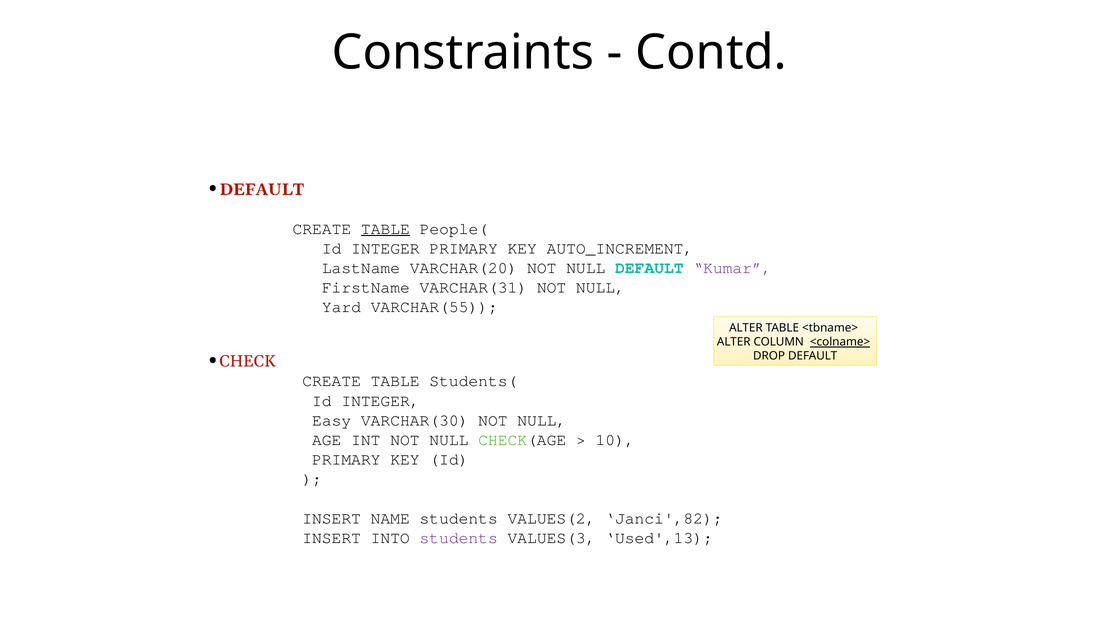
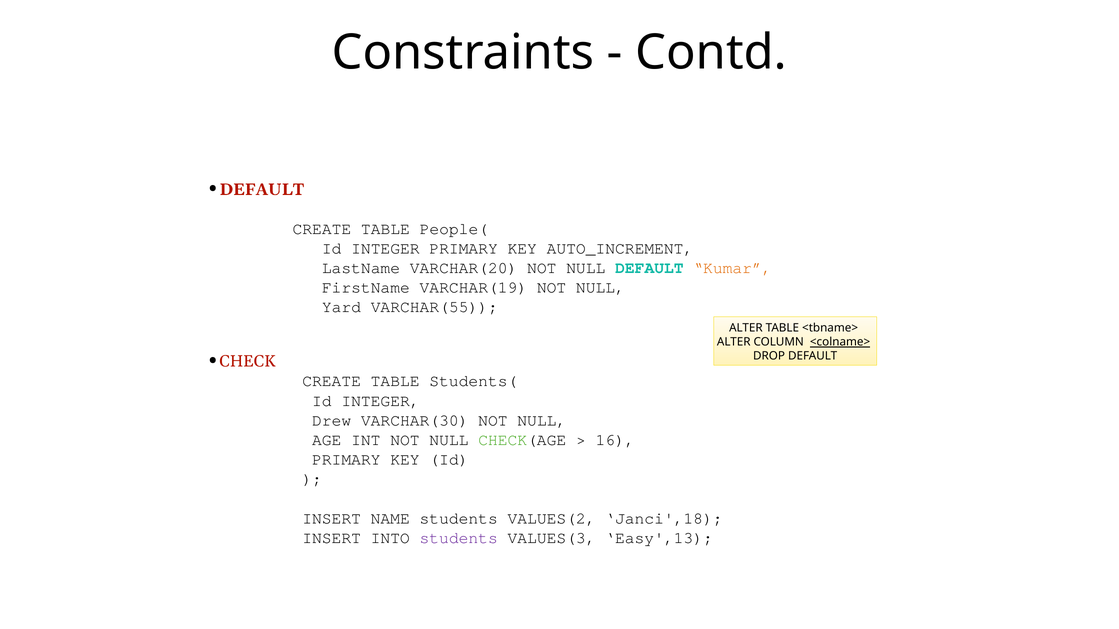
TABLE at (385, 229) underline: present -> none
Kumar colour: purple -> orange
VARCHAR(31: VARCHAR(31 -> VARCHAR(19
Easy: Easy -> Drew
10: 10 -> 16
Janci',82: Janci',82 -> Janci',18
Used',13: Used',13 -> Easy',13
